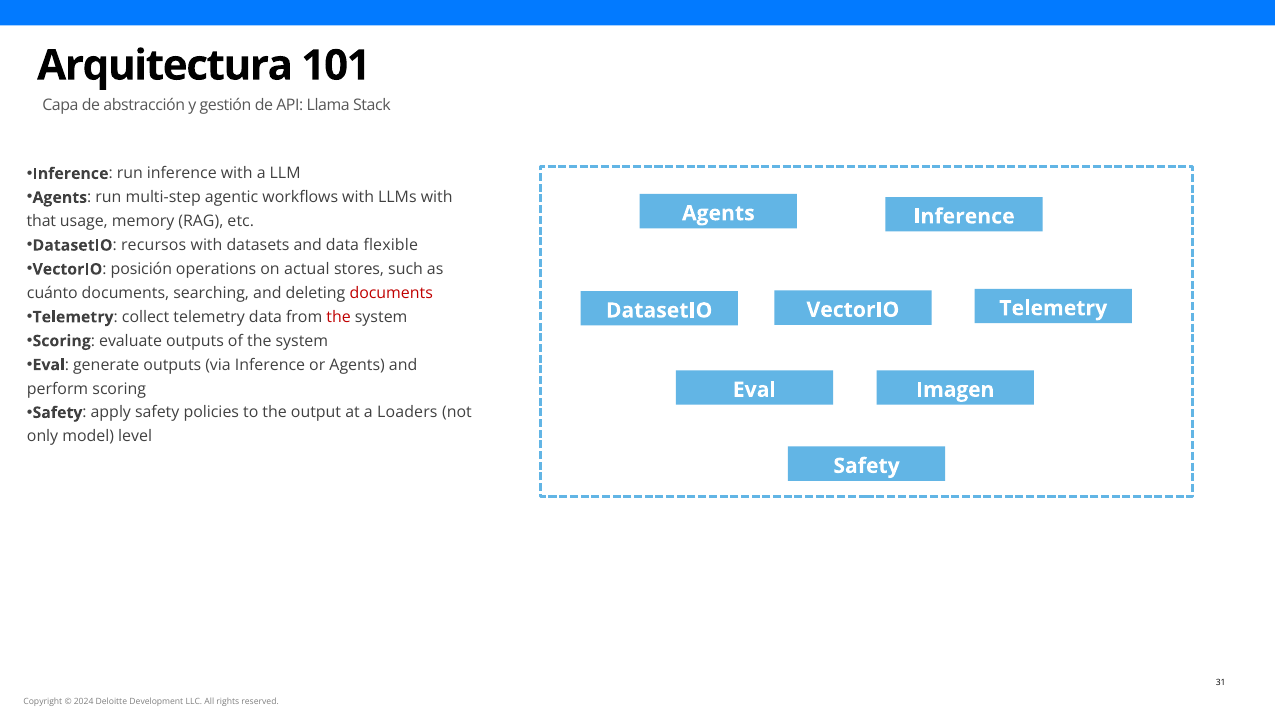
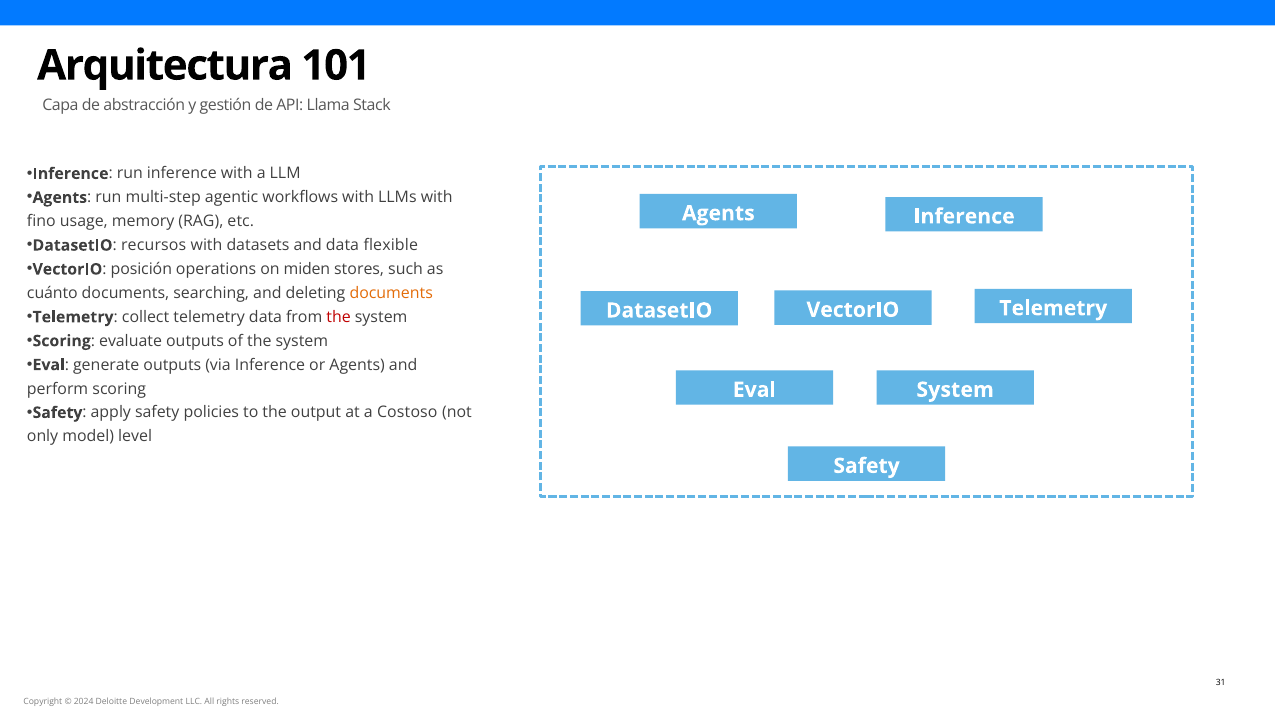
that: that -> fino
actual: actual -> miden
documents at (391, 293) colour: red -> orange
Imagen at (955, 390): Imagen -> System
Loaders: Loaders -> Costoso
